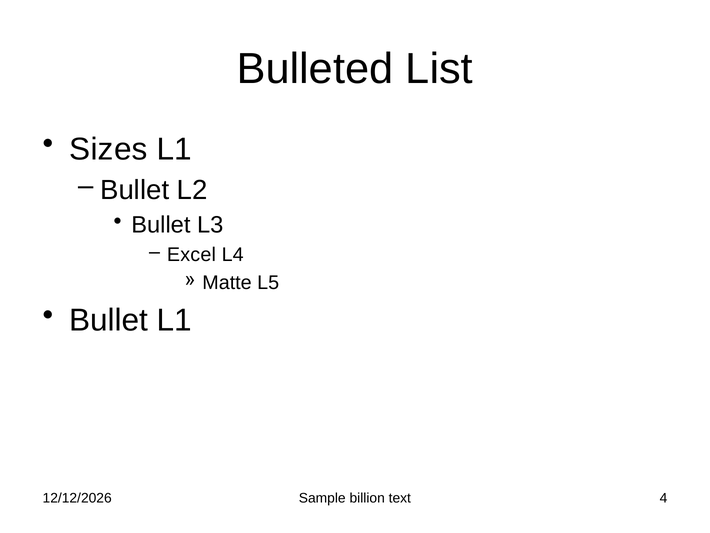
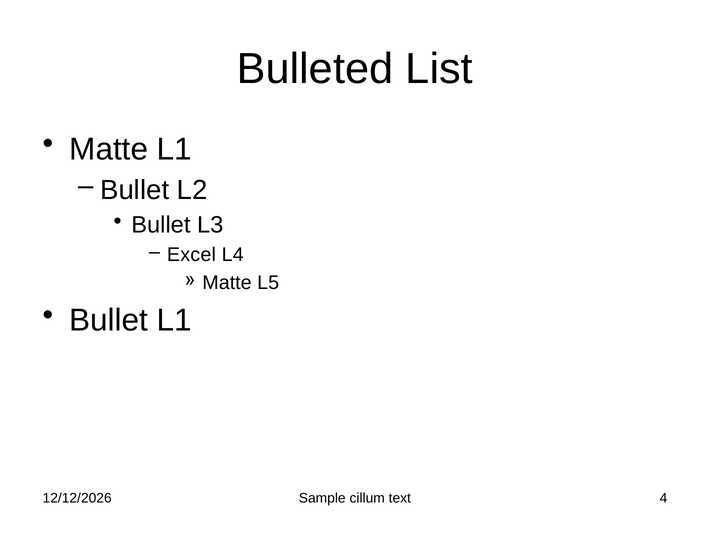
Sizes at (109, 149): Sizes -> Matte
billion: billion -> cillum
